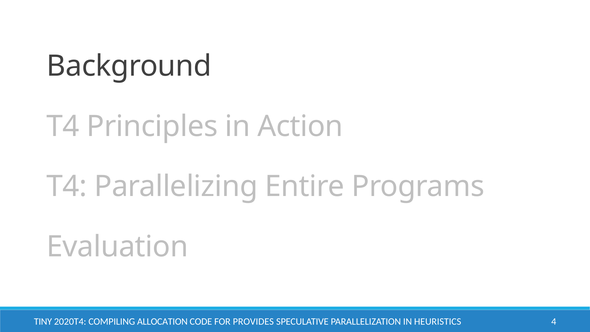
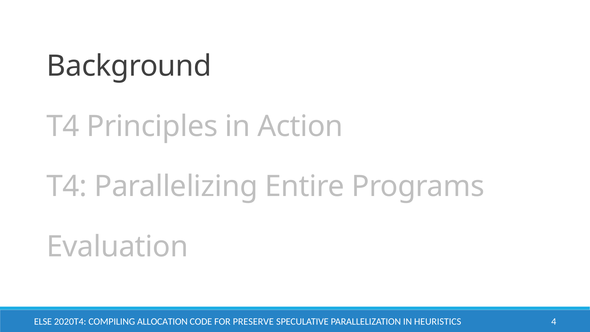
TINY: TINY -> ELSE
PROVIDES: PROVIDES -> PRESERVE
